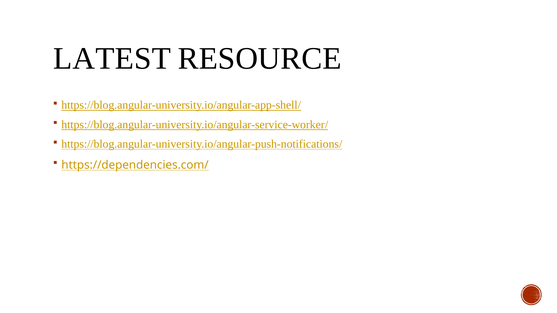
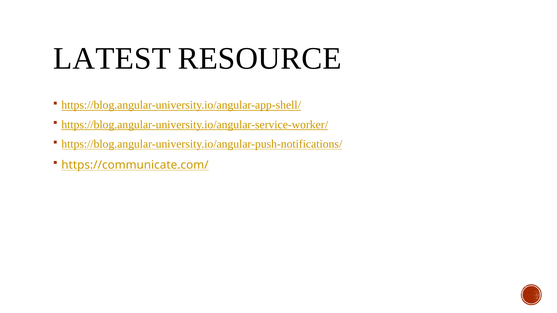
https://dependencies.com/: https://dependencies.com/ -> https://communicate.com/
